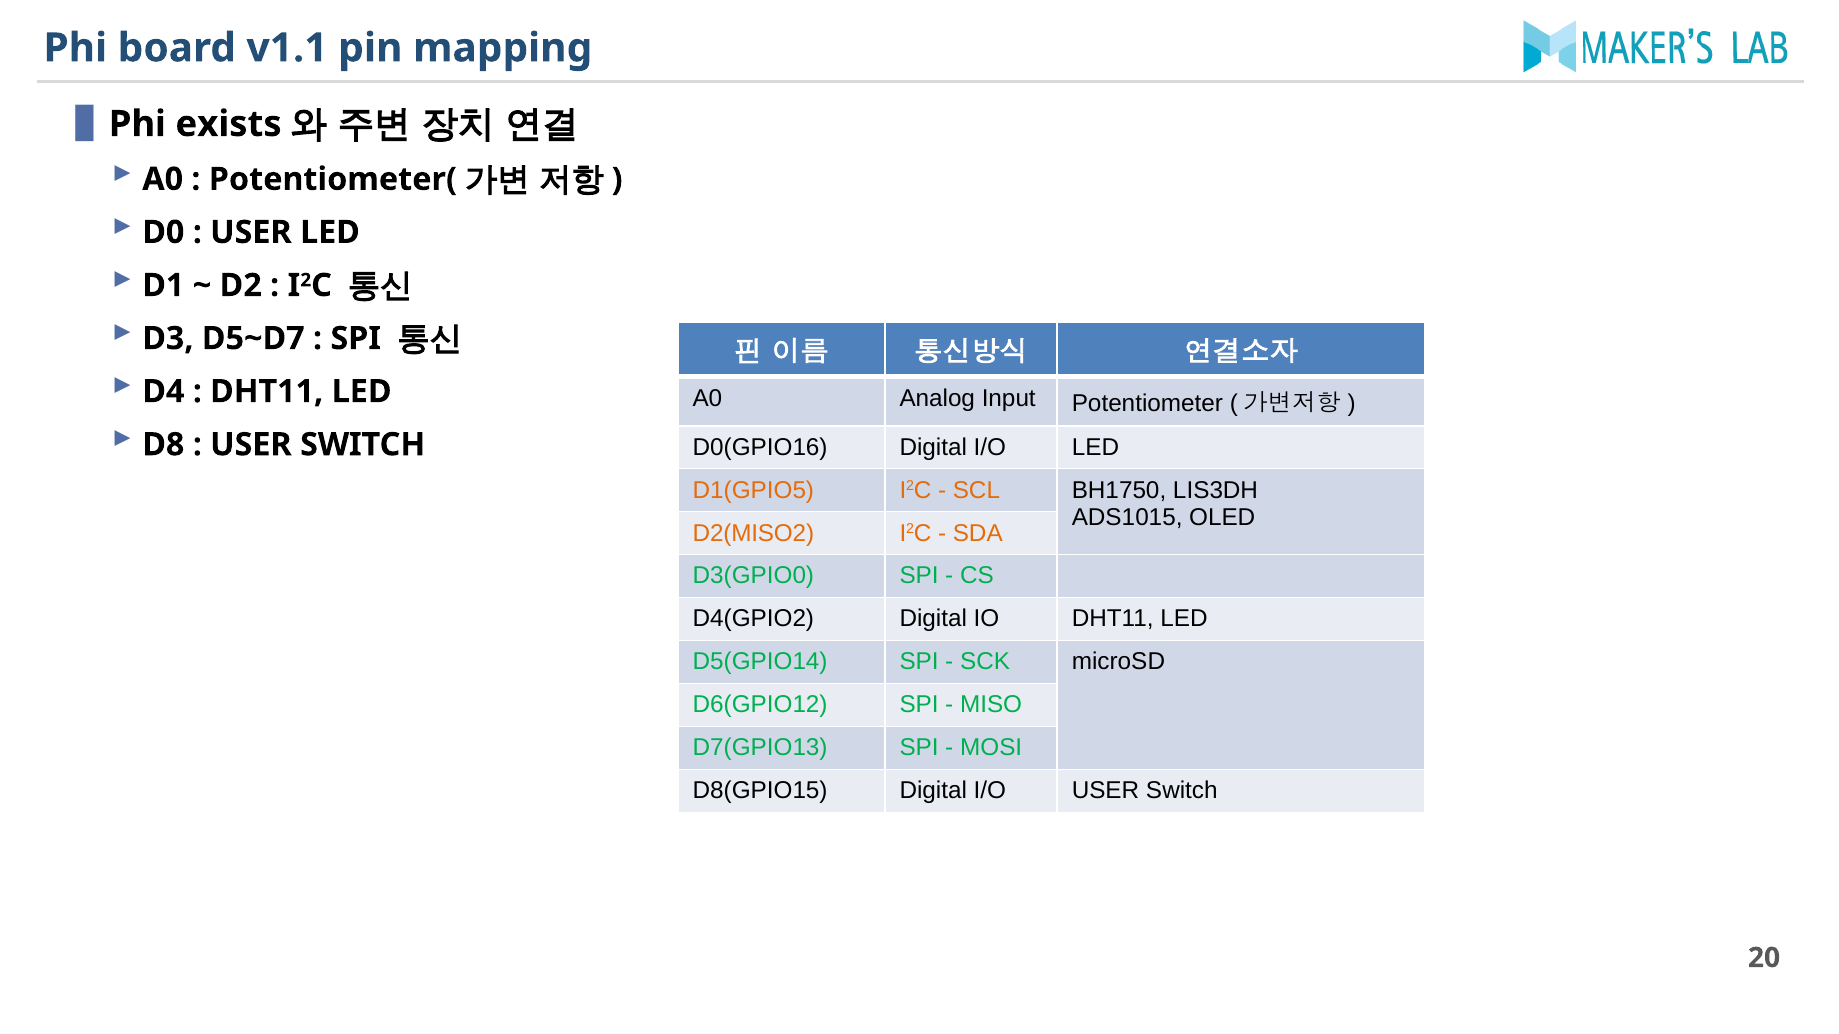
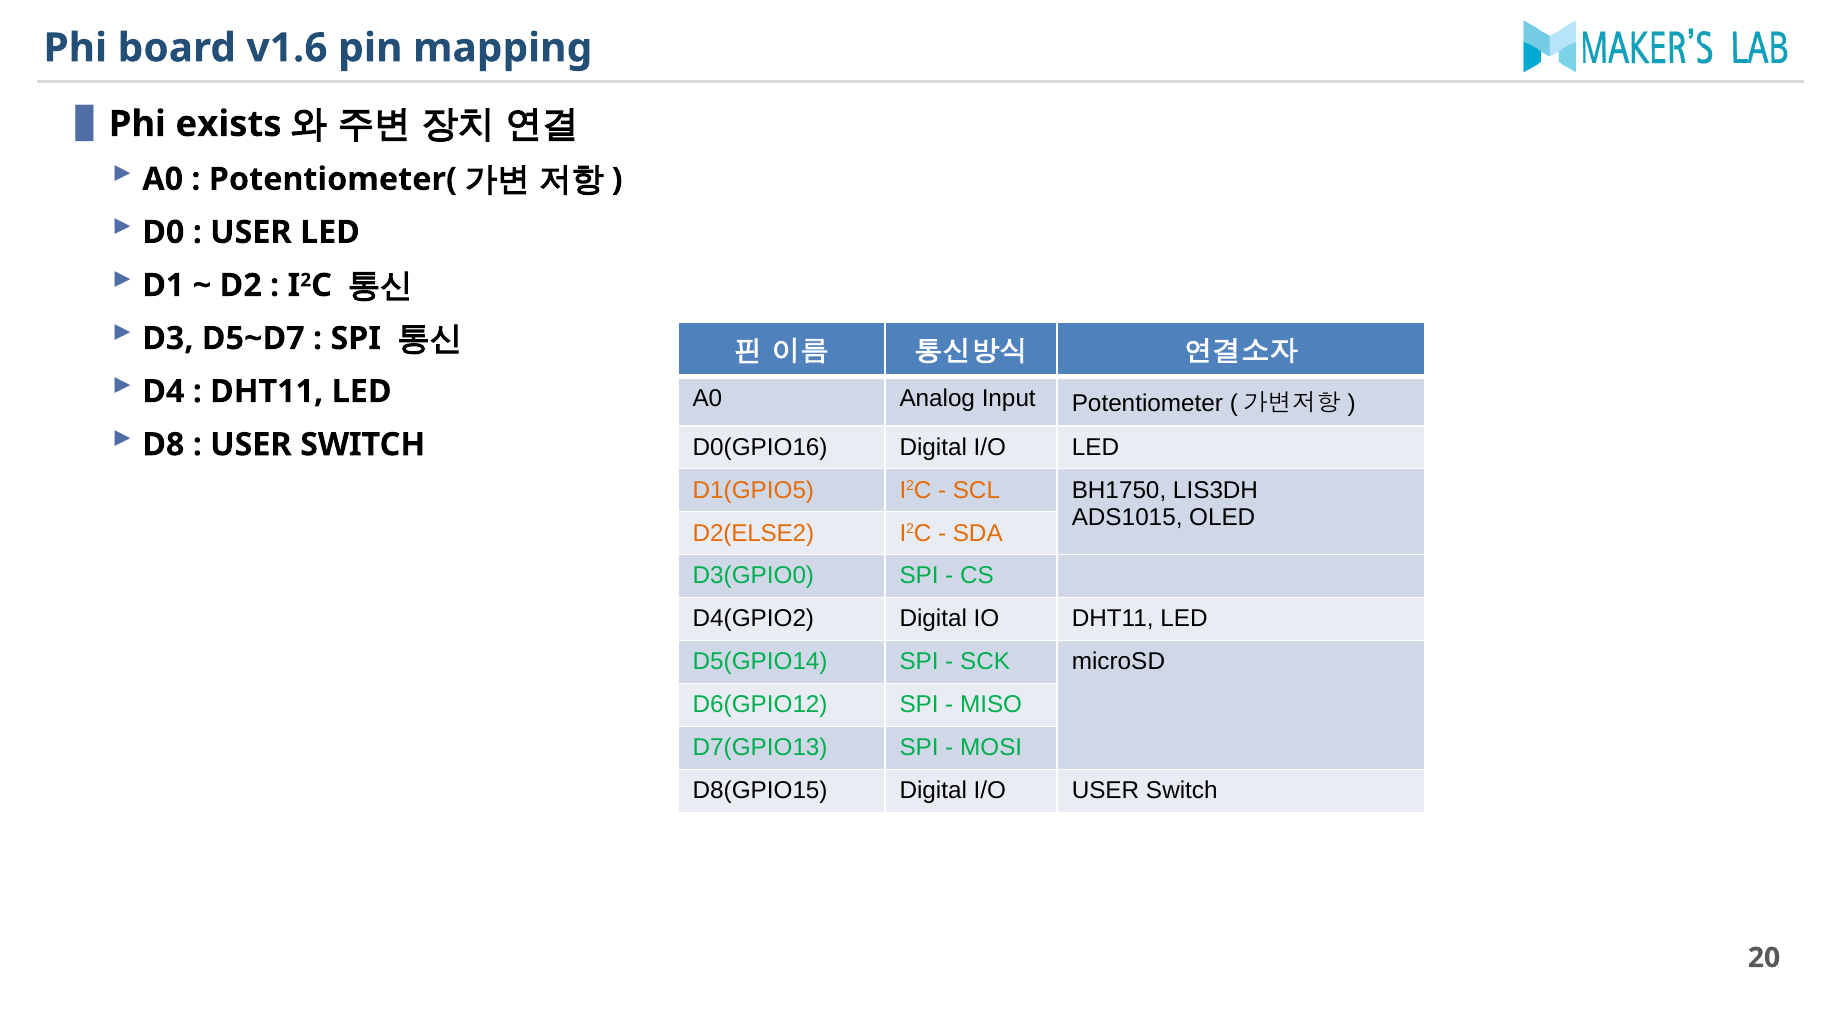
v1.1: v1.1 -> v1.6
D2(MISO2: D2(MISO2 -> D2(ELSE2
